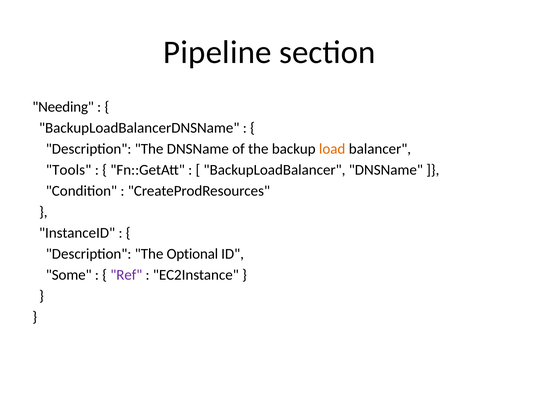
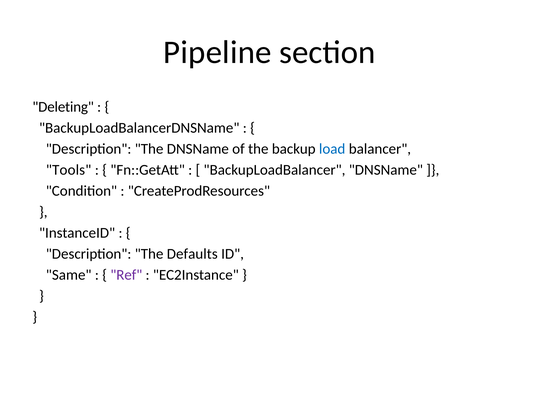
Needing: Needing -> Deleting
load colour: orange -> blue
Optional: Optional -> Defaults
Some: Some -> Same
